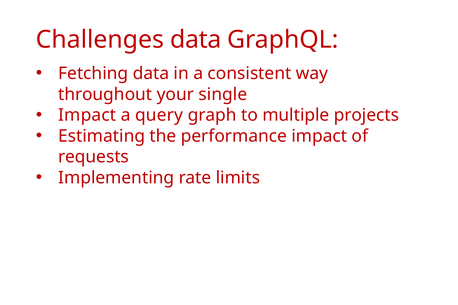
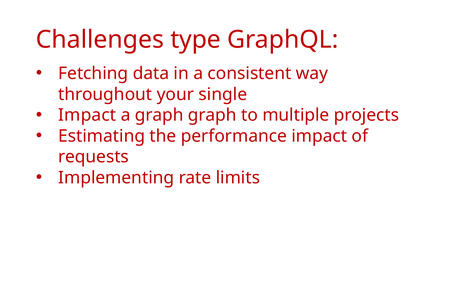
Challenges data: data -> type
a query: query -> graph
